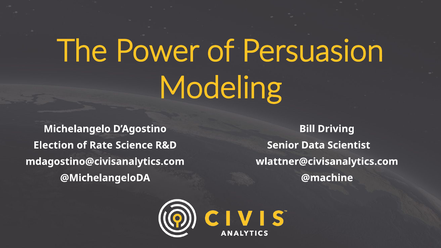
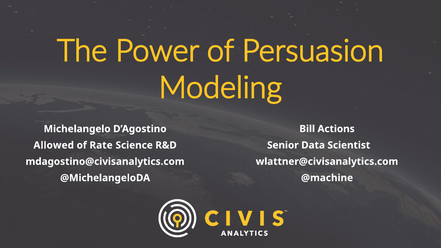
Driving: Driving -> Actions
Election: Election -> Allowed
